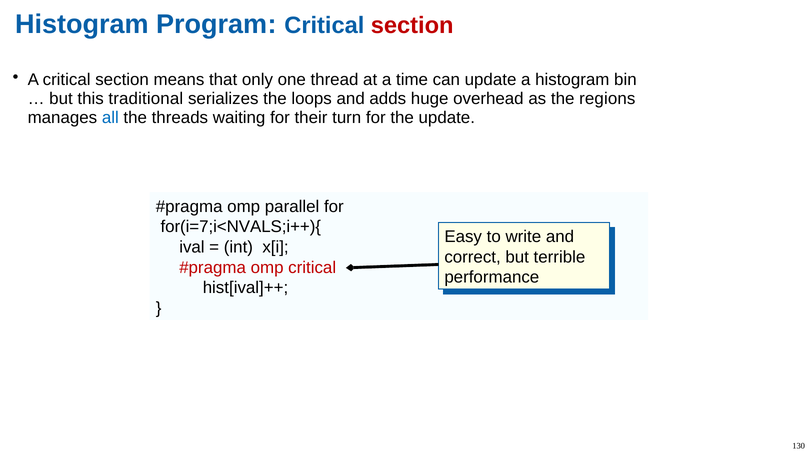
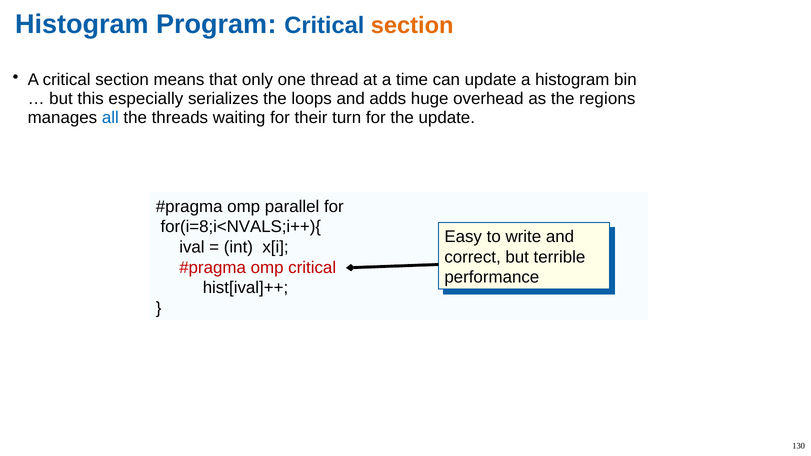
section at (412, 25) colour: red -> orange
traditional: traditional -> especially
for(i=7;i<NVALS;i++){: for(i=7;i<NVALS;i++){ -> for(i=8;i<NVALS;i++){
